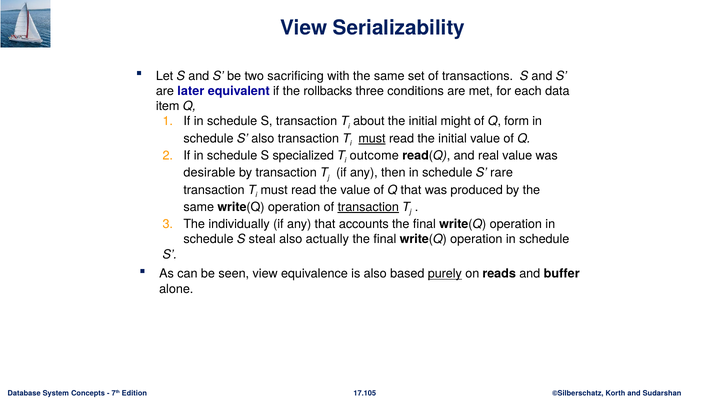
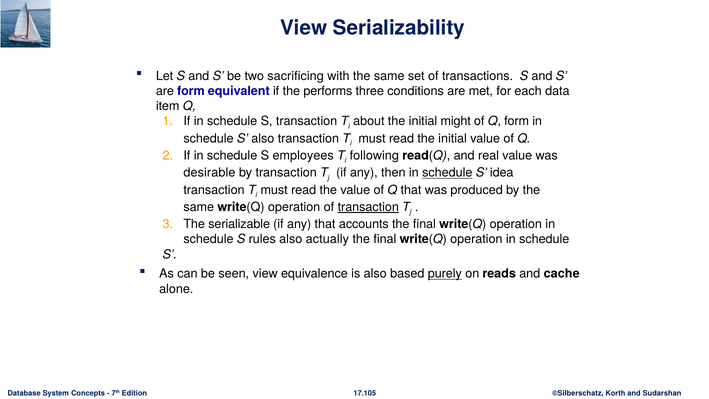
are later: later -> form
rollbacks: rollbacks -> performs
must at (372, 138) underline: present -> none
specialized: specialized -> employees
outcome: outcome -> following
schedule at (447, 173) underline: none -> present
rare: rare -> idea
individually: individually -> serializable
steal: steal -> rules
buffer: buffer -> cache
